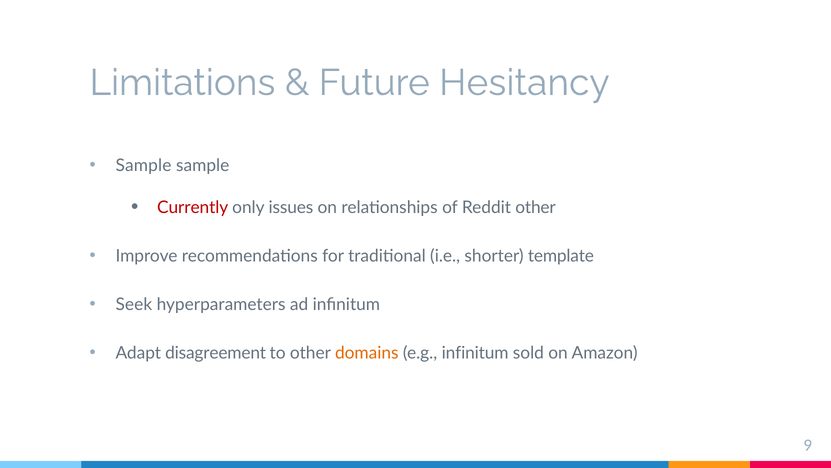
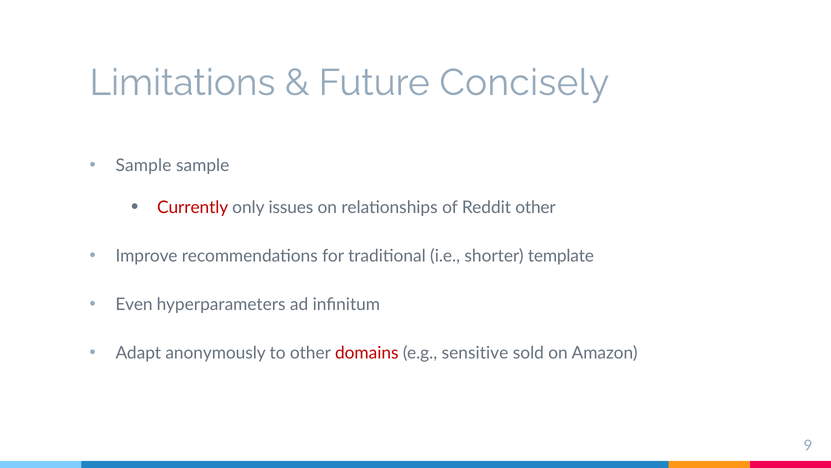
Hesitancy: Hesitancy -> Concisely
Seek: Seek -> Even
disagreement: disagreement -> anonymously
domains colour: orange -> red
e.g infinitum: infinitum -> sensitive
